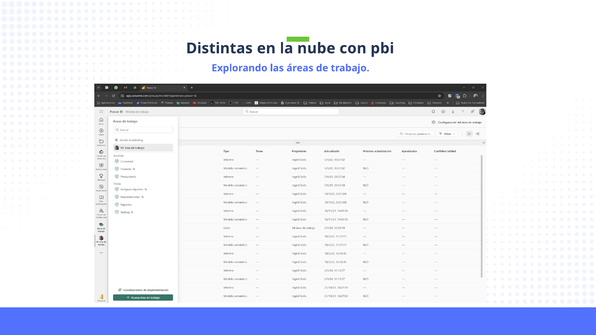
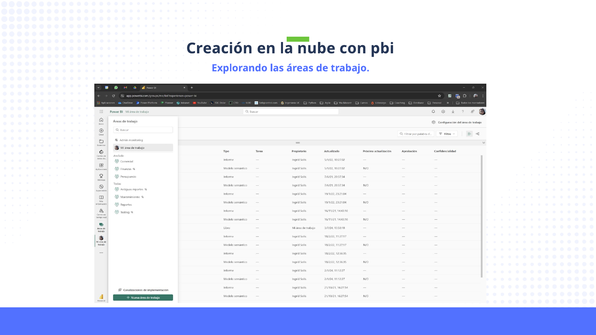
Distintas: Distintas -> Creación
